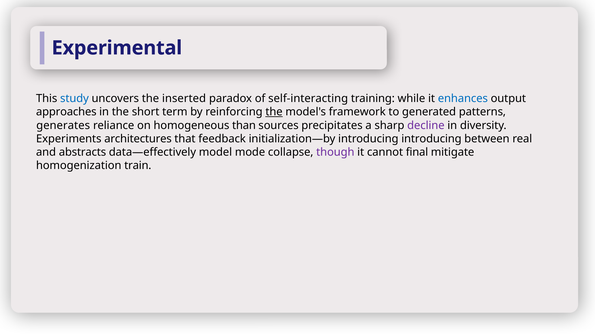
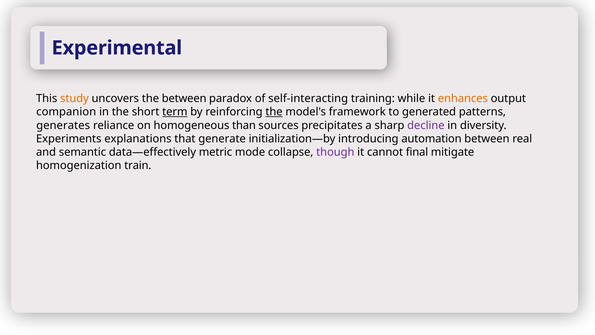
study colour: blue -> orange
the inserted: inserted -> between
enhances colour: blue -> orange
approaches: approaches -> companion
term underline: none -> present
architectures: architectures -> explanations
feedback: feedback -> generate
introducing introducing: introducing -> automation
abstracts: abstracts -> semantic
model: model -> metric
